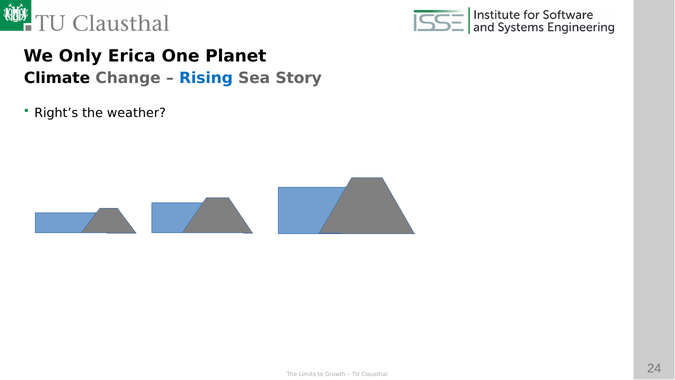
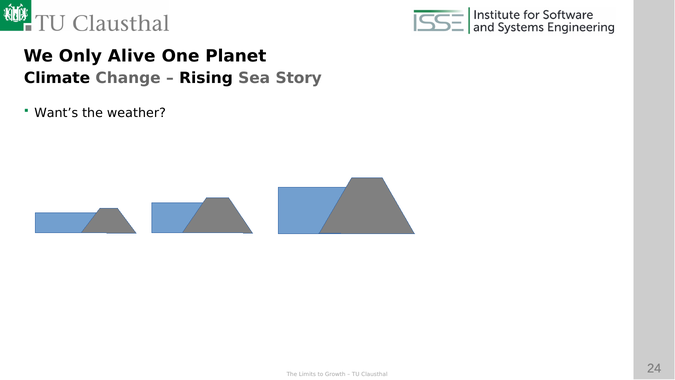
Erica: Erica -> Alive
Rising colour: blue -> black
Right’s: Right’s -> Want’s
